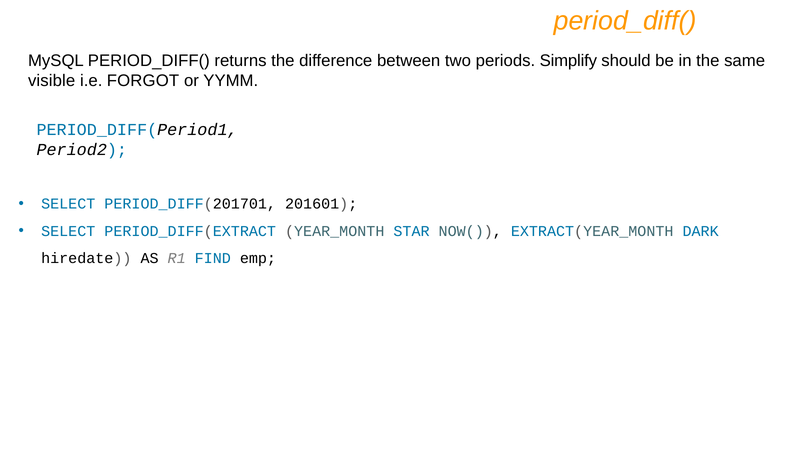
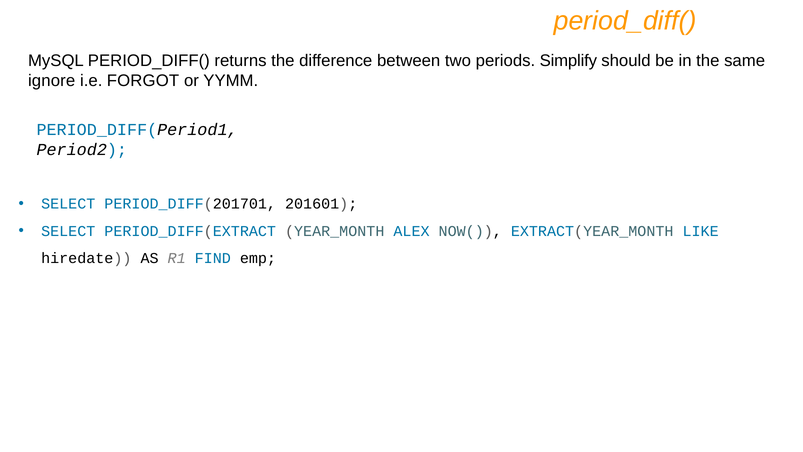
visible: visible -> ignore
STAR: STAR -> ALEX
DARK: DARK -> LIKE
